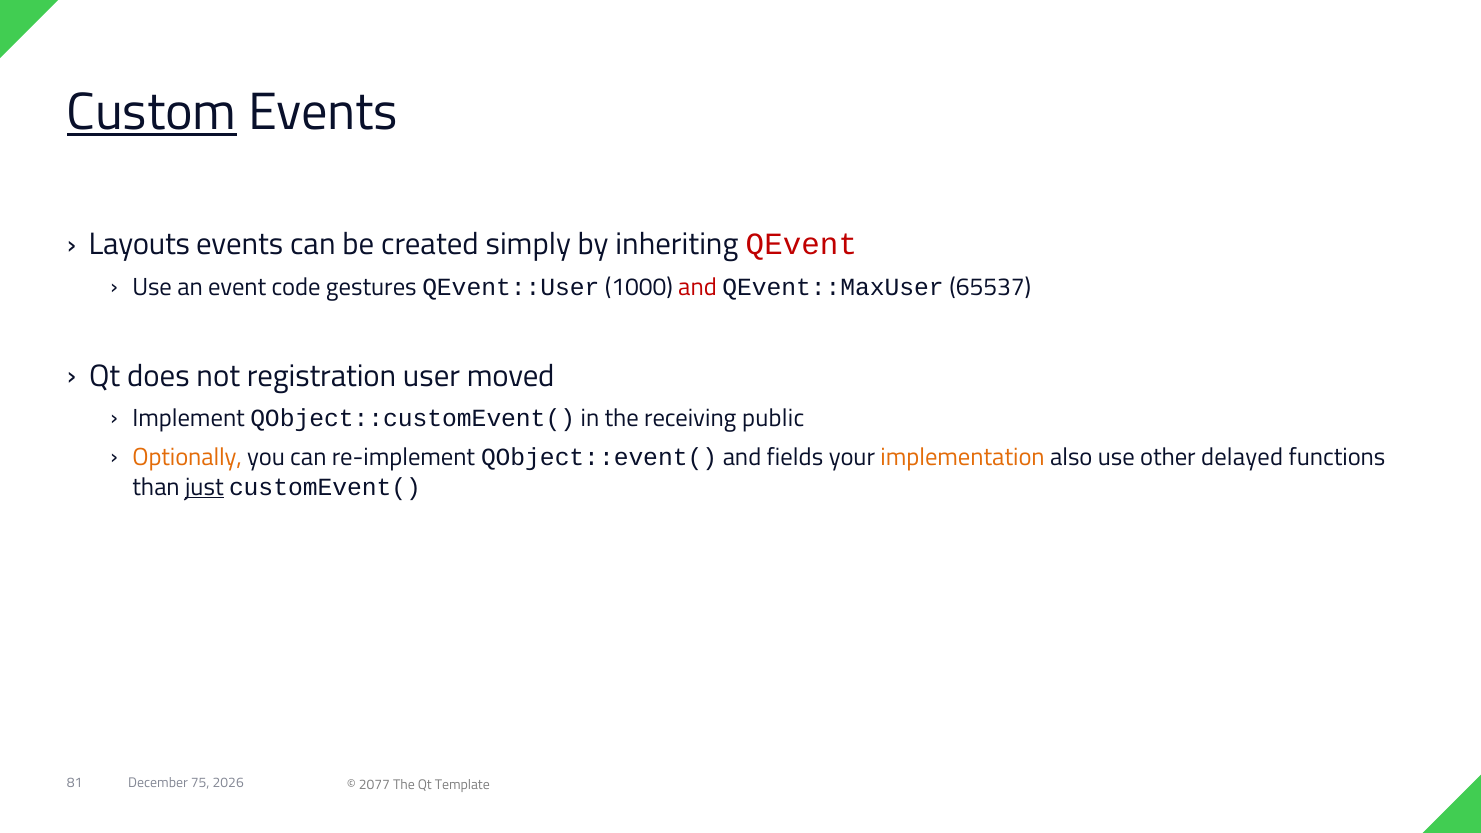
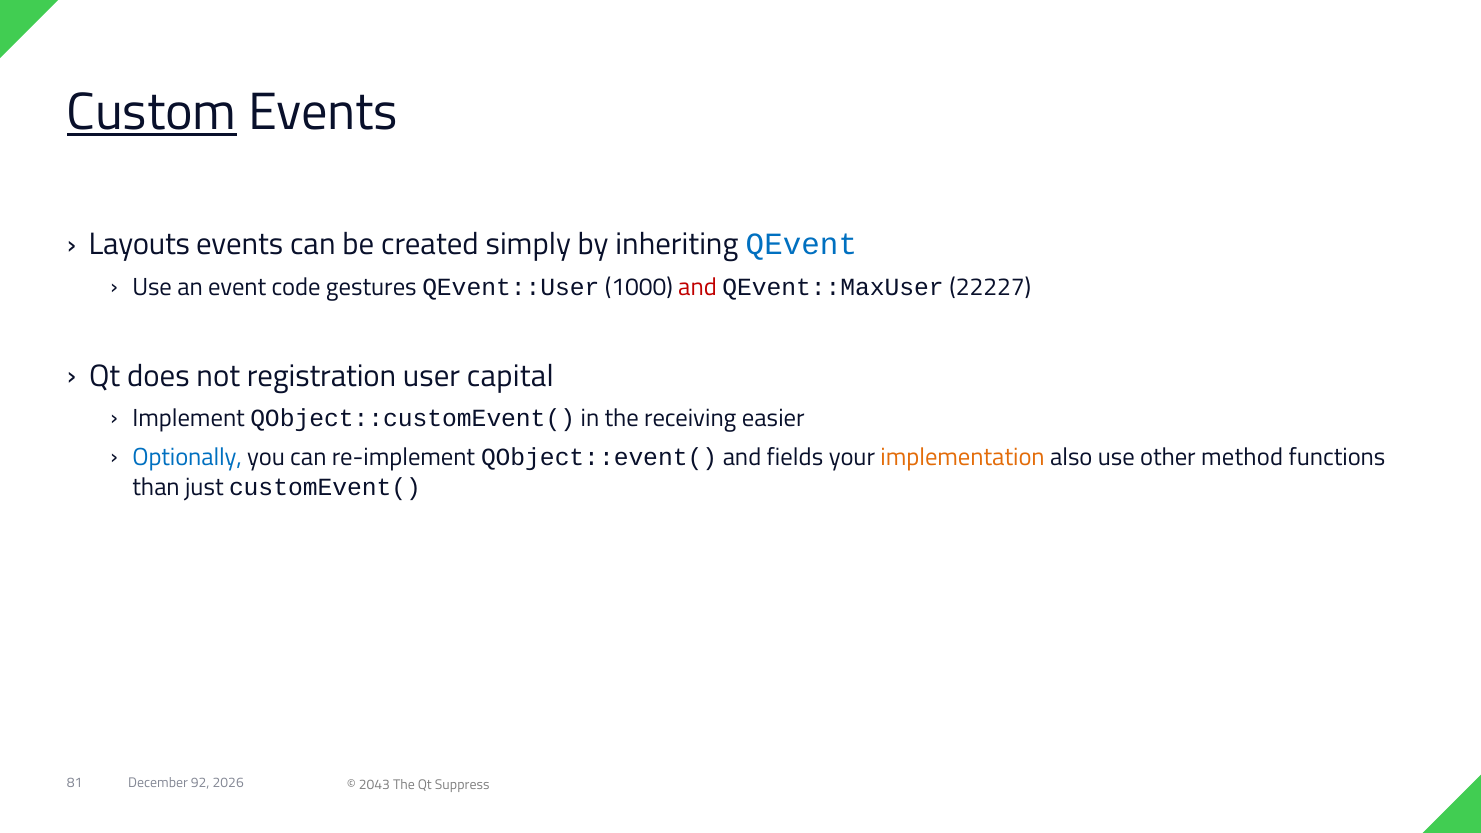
QEvent colour: red -> blue
65537: 65537 -> 22227
moved: moved -> capital
public: public -> easier
Optionally colour: orange -> blue
delayed: delayed -> method
just underline: present -> none
75: 75 -> 92
2077: 2077 -> 2043
Template: Template -> Suppress
